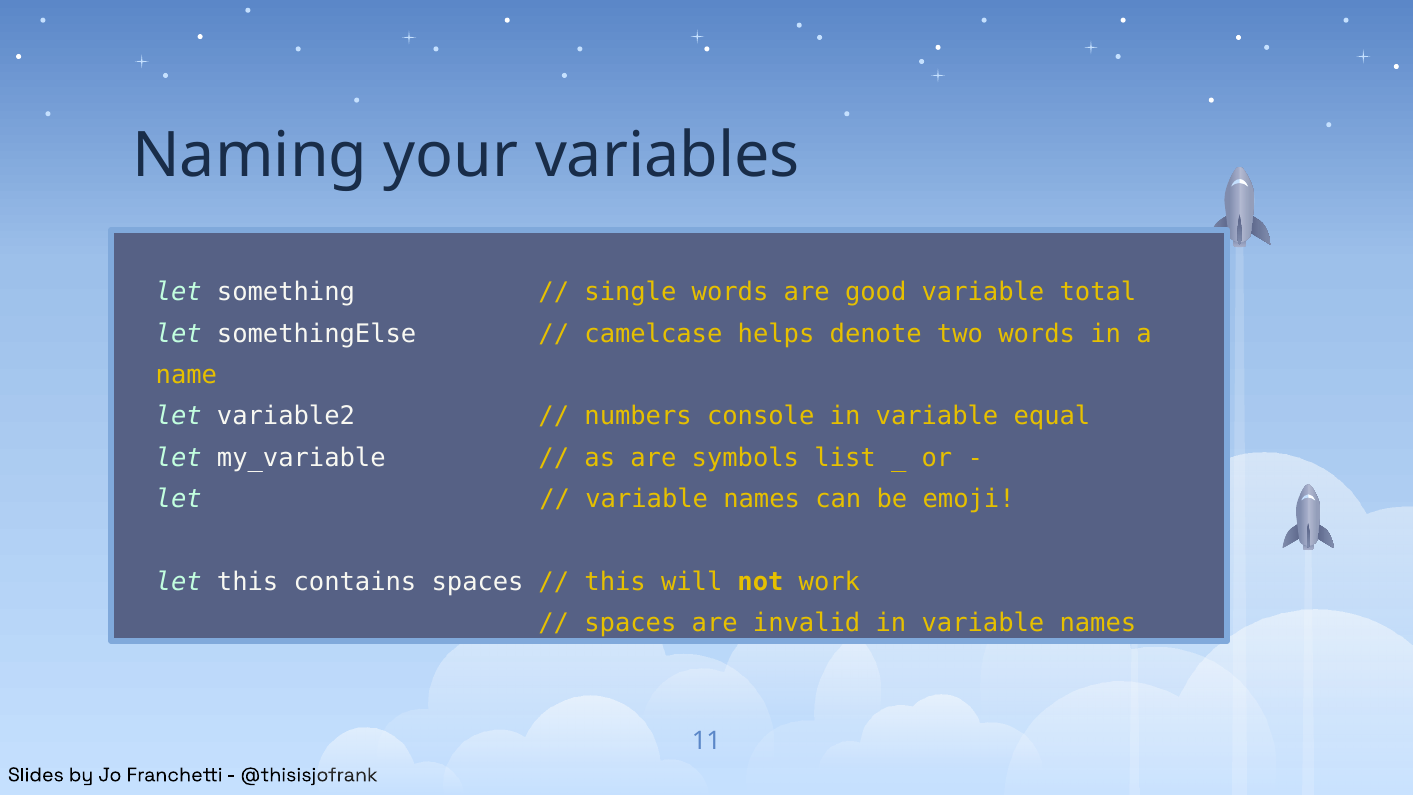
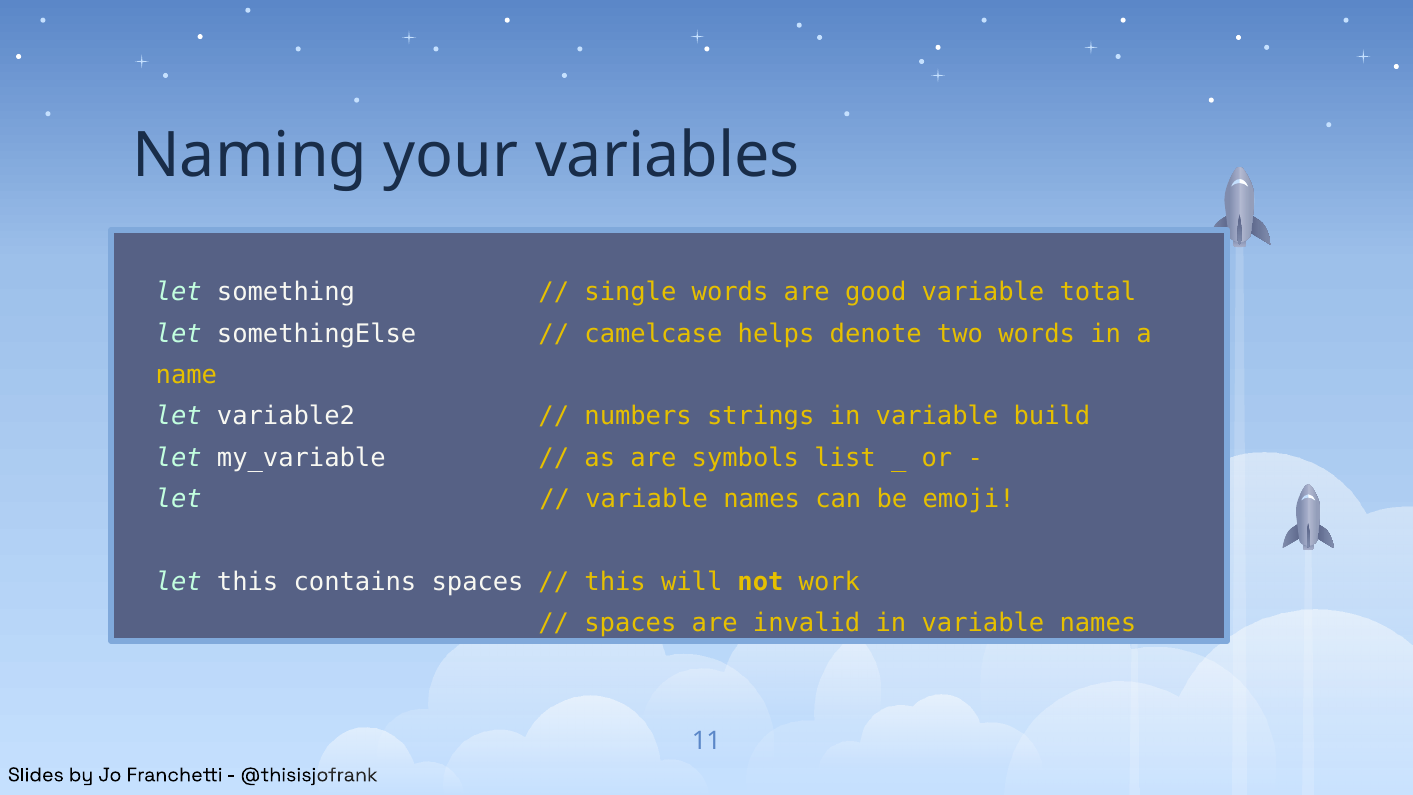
console: console -> strings
equal: equal -> build
